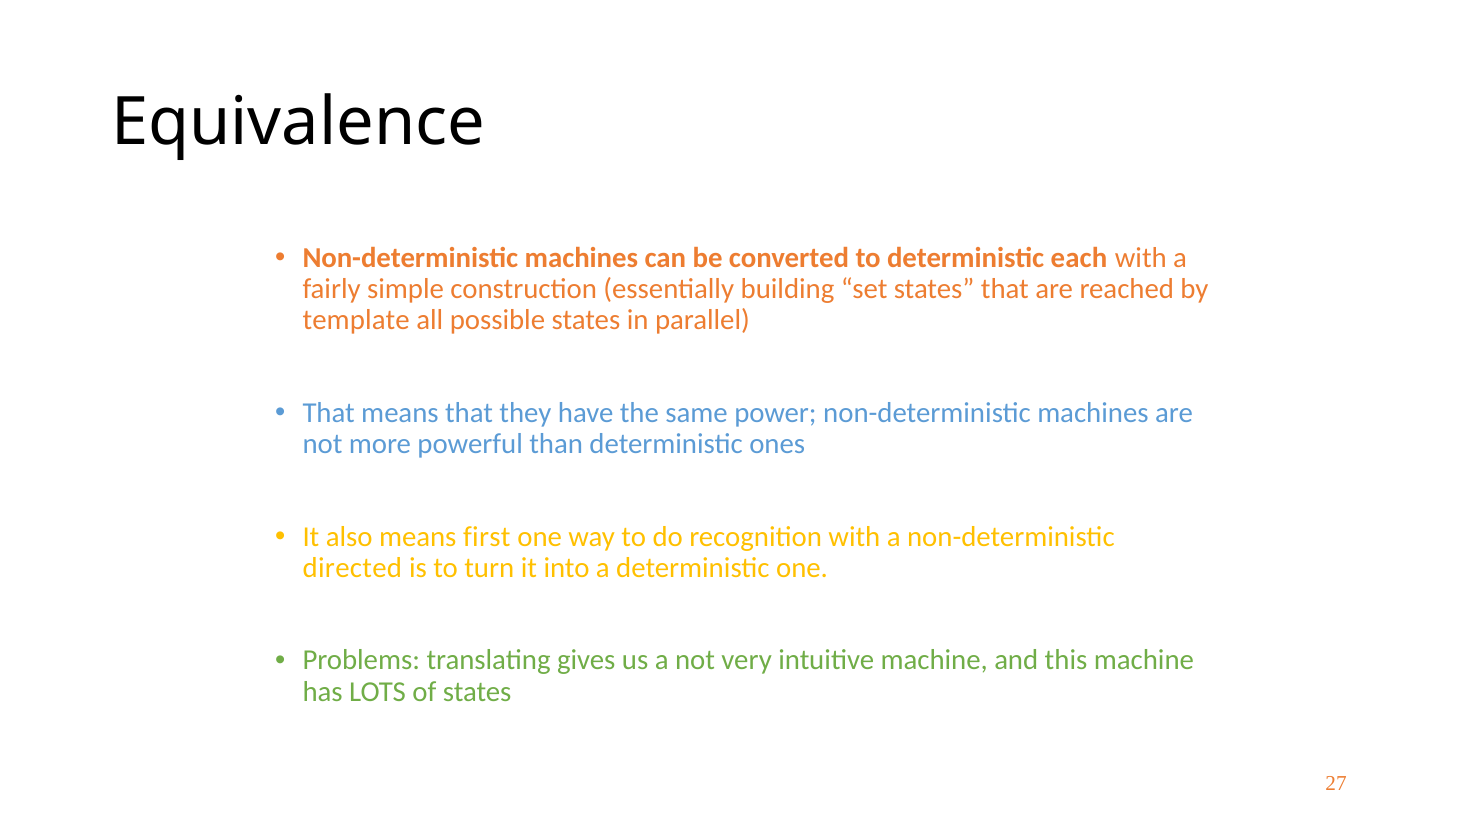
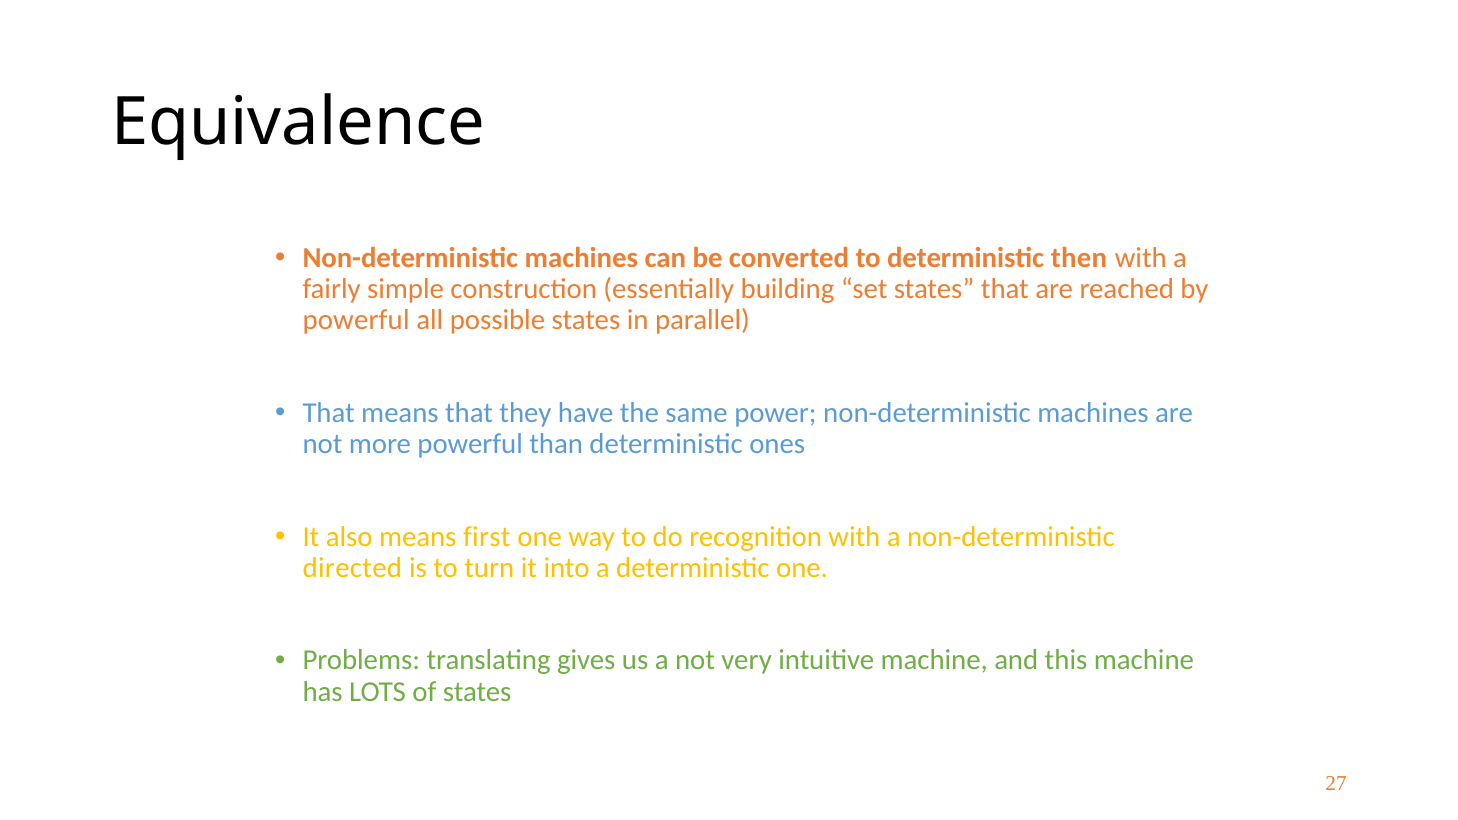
each: each -> then
template at (356, 320): template -> powerful
